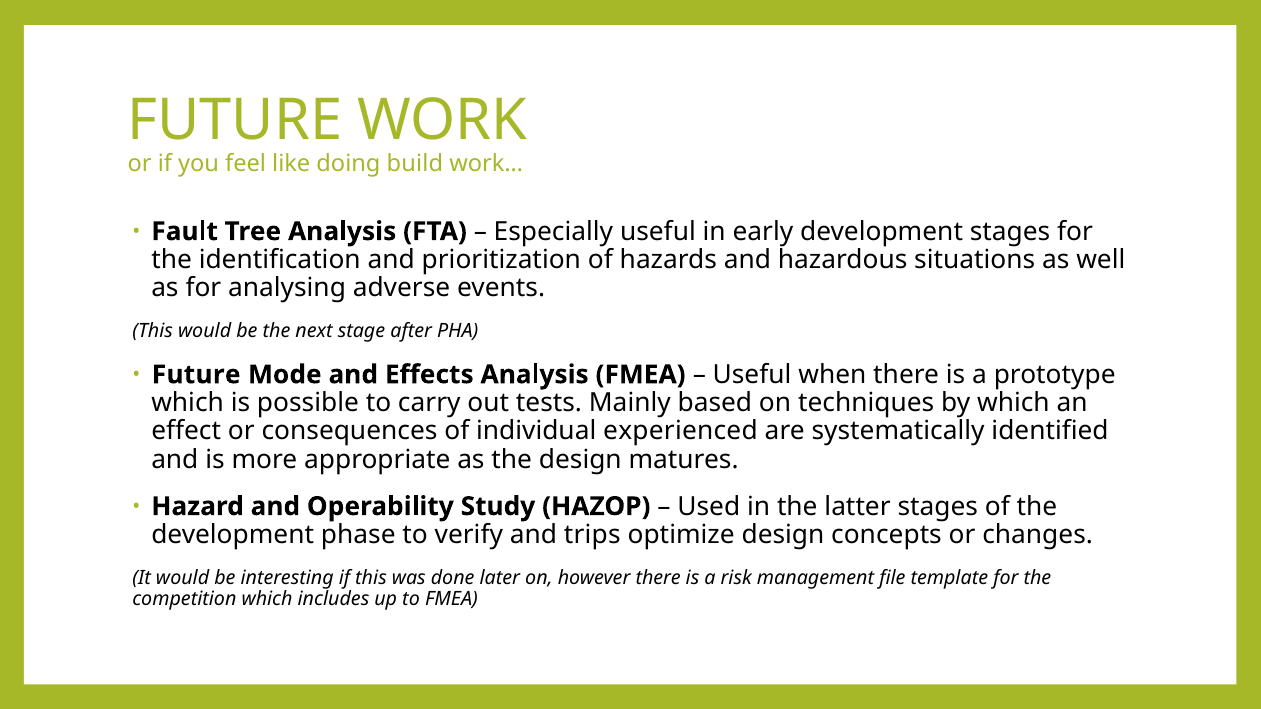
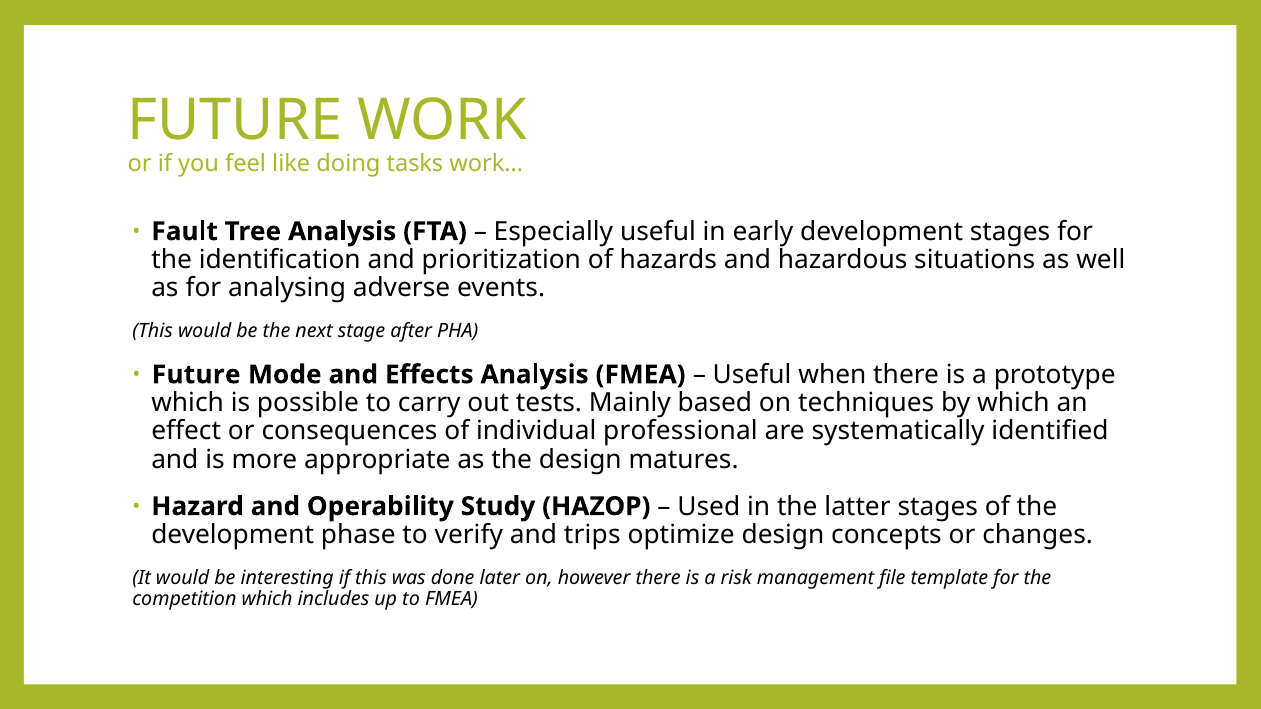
build: build -> tasks
experienced: experienced -> professional
